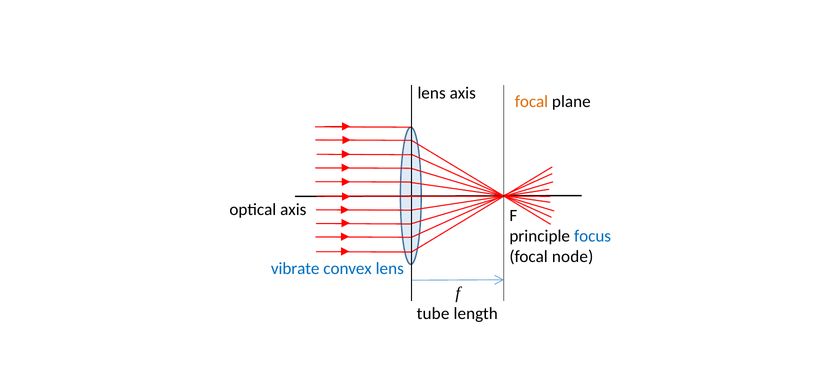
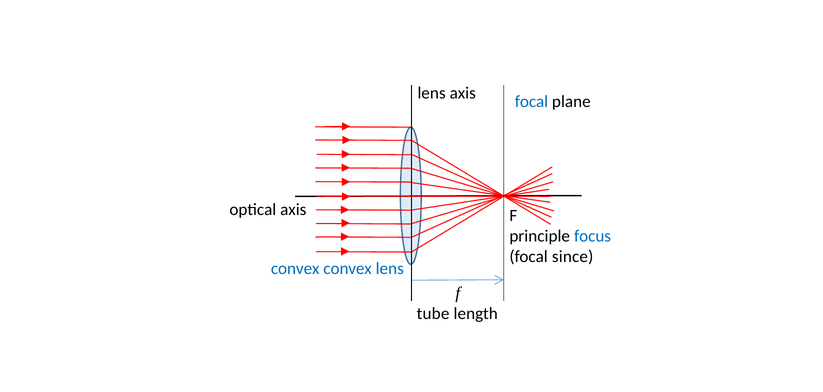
focal at (531, 102) colour: orange -> blue
node: node -> since
vibrate at (295, 268): vibrate -> convex
